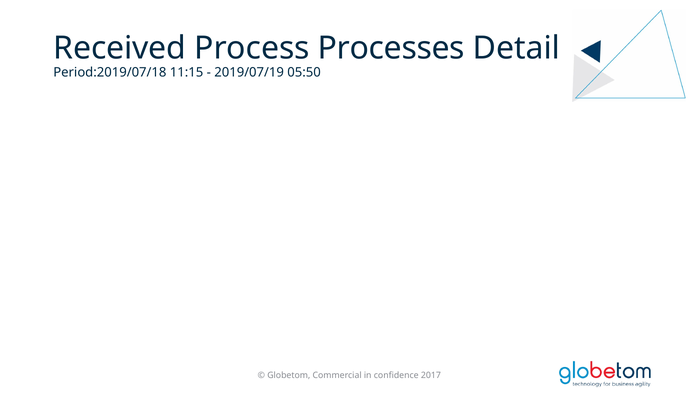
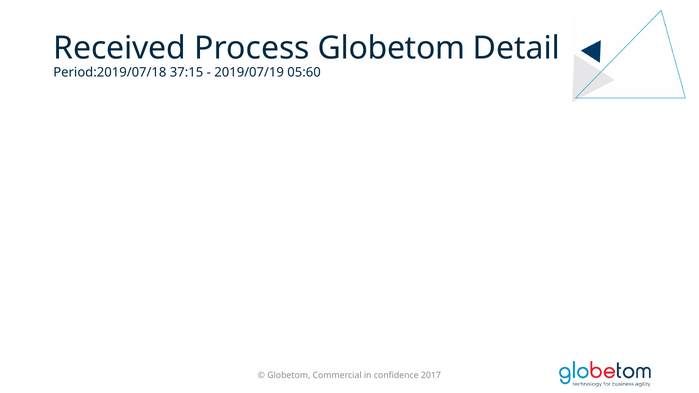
Process Processes: Processes -> Globetom
11:15: 11:15 -> 37:15
05:50: 05:50 -> 05:60
